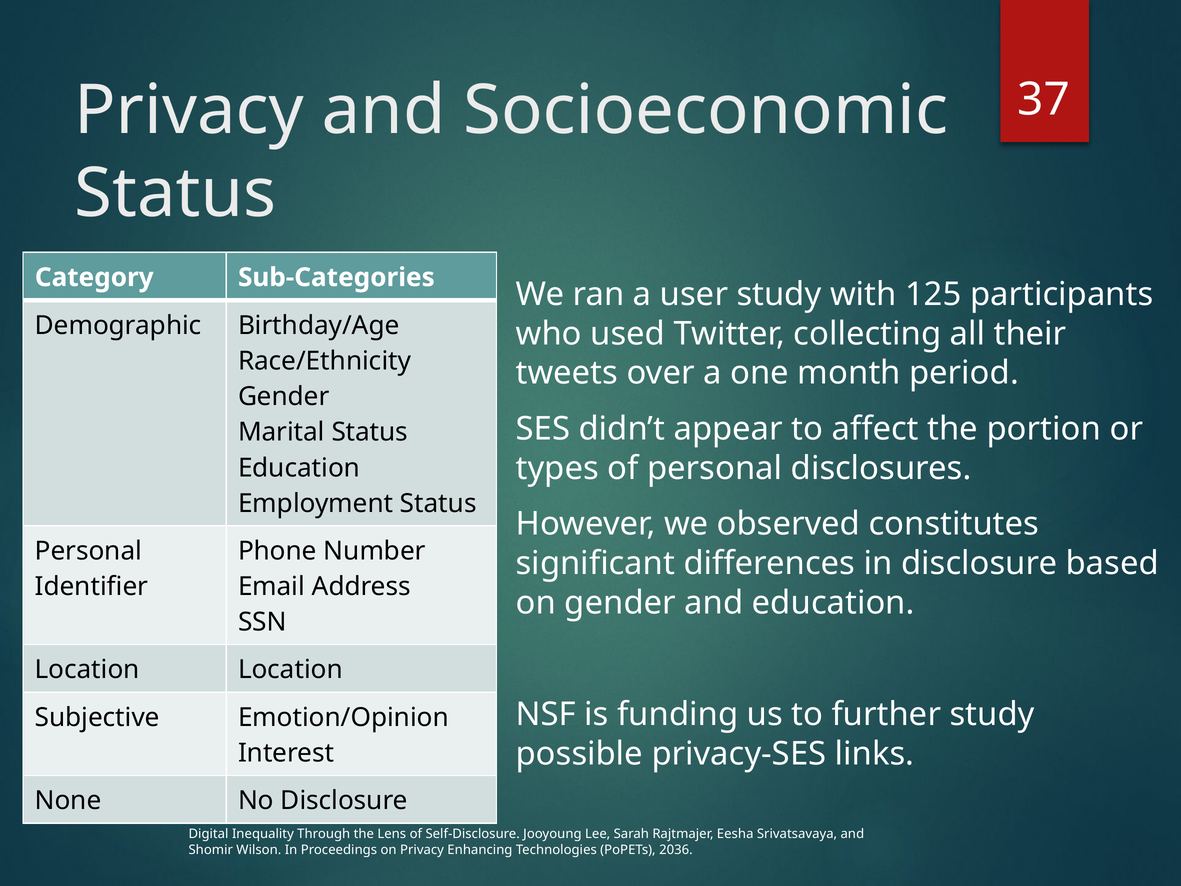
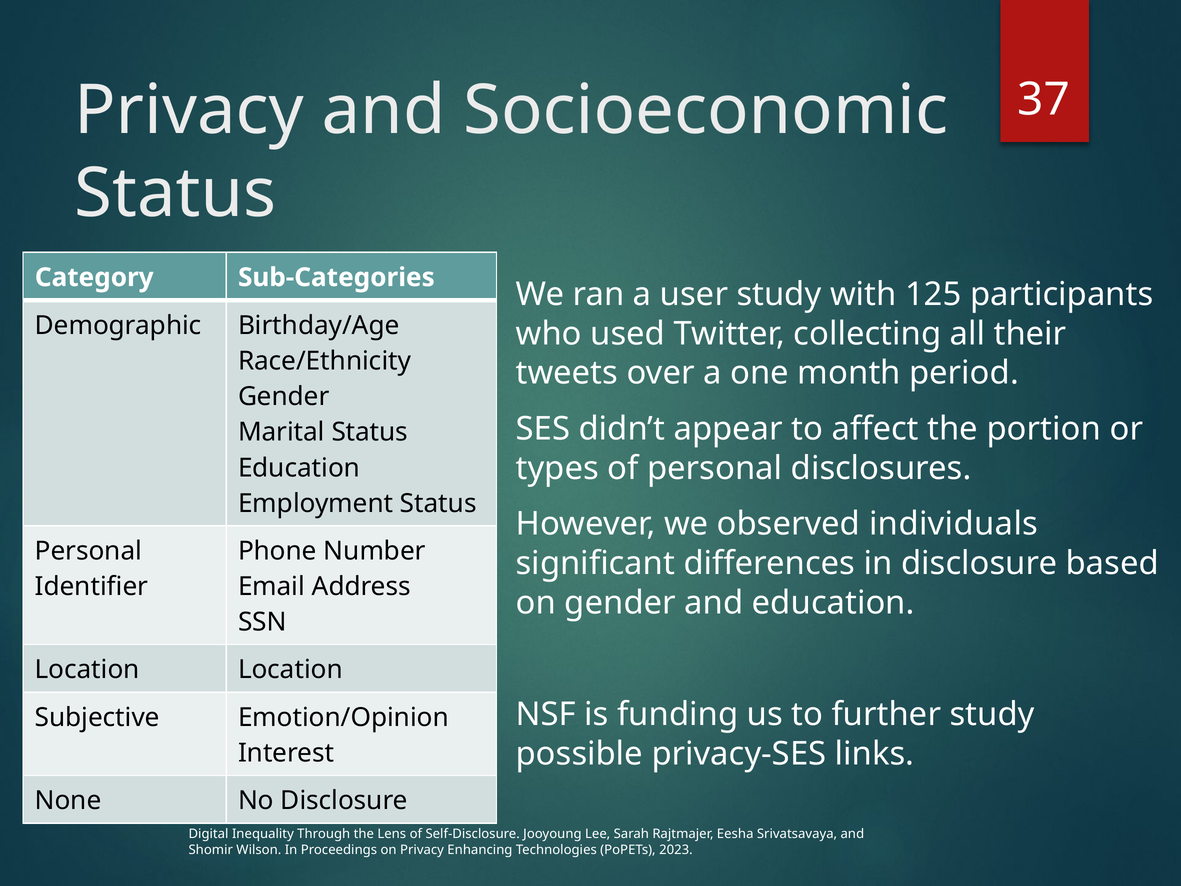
constitutes: constitutes -> individuals
2036: 2036 -> 2023
